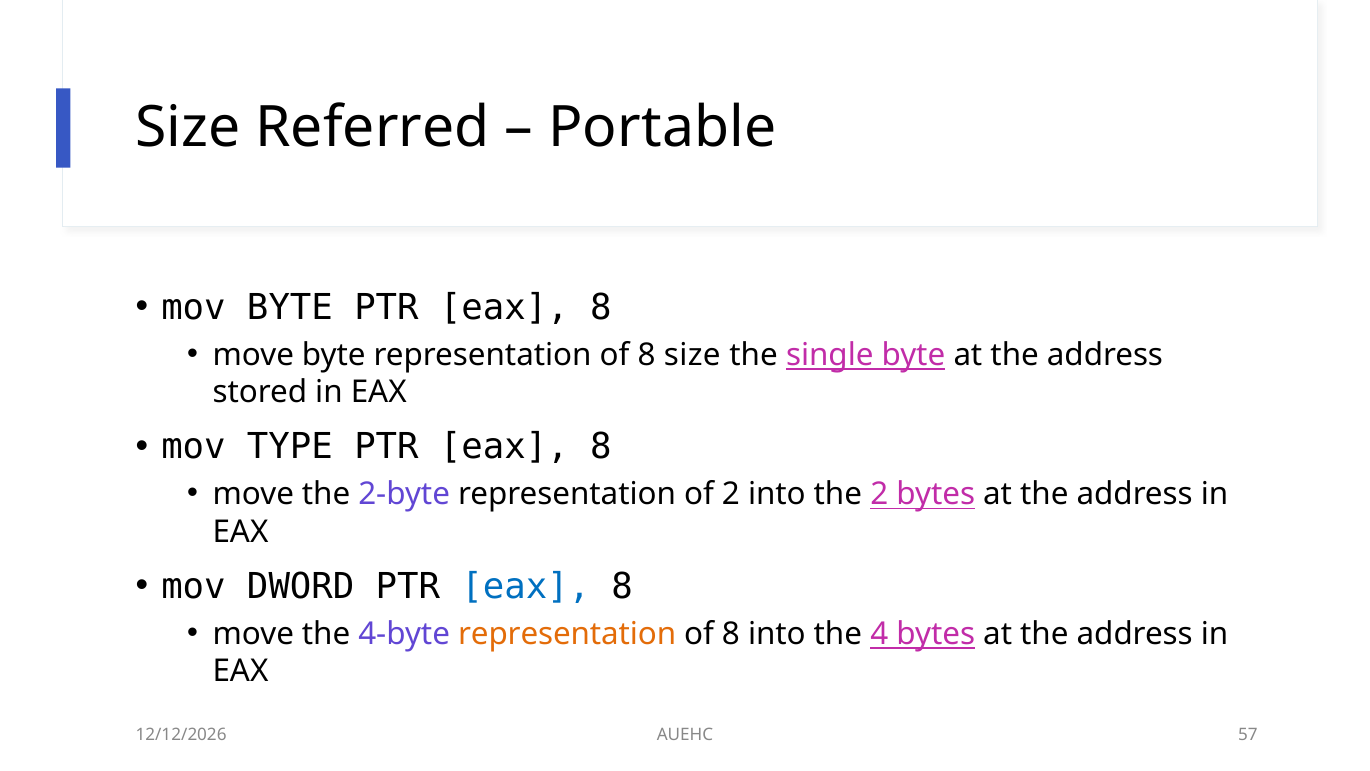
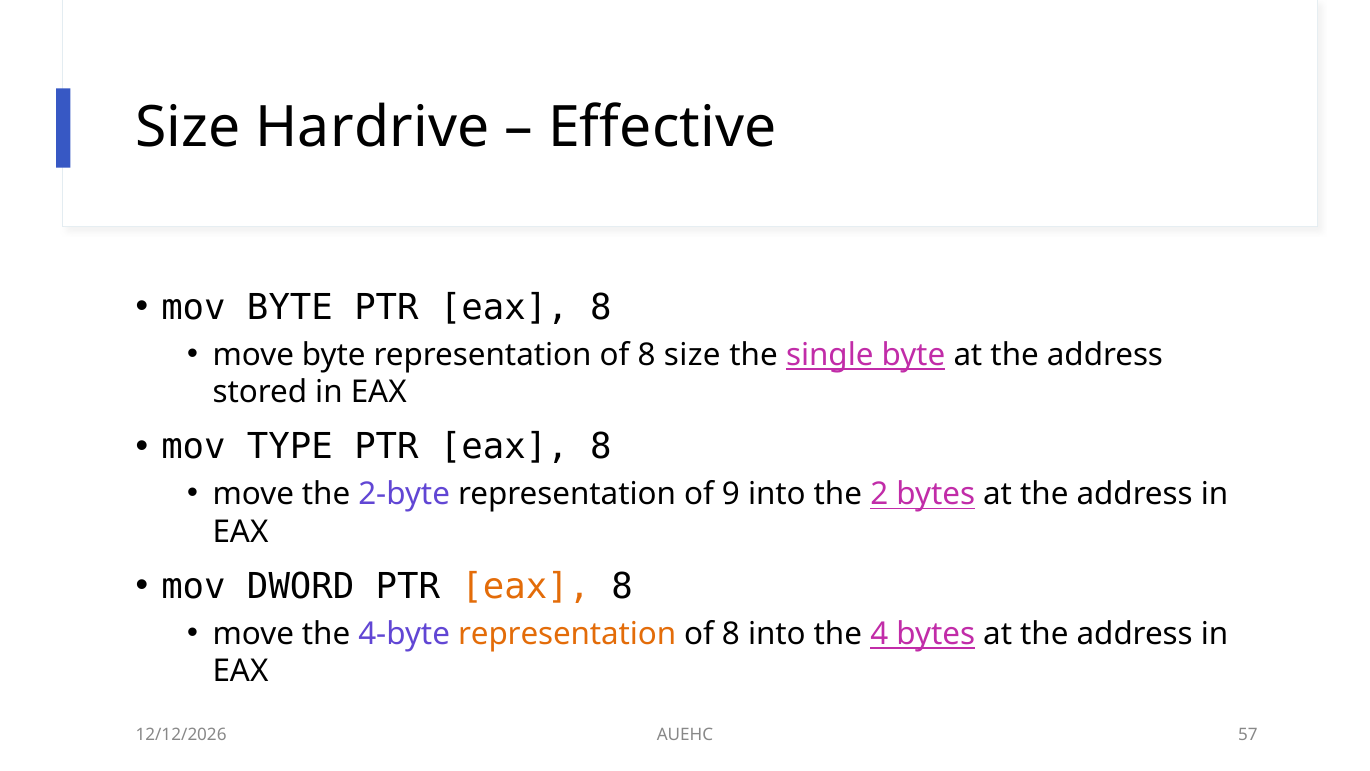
Referred: Referred -> Hardrive
Portable: Portable -> Effective
of 2: 2 -> 9
eax at (526, 587) colour: blue -> orange
